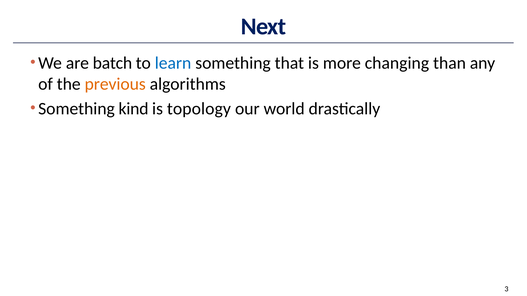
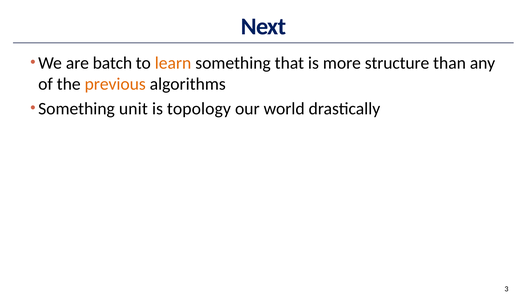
learn colour: blue -> orange
changing: changing -> structure
kind: kind -> unit
